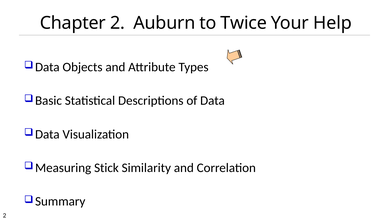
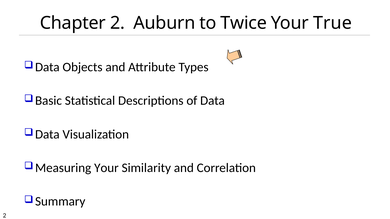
Help: Help -> True
Stick at (106, 168): Stick -> Your
